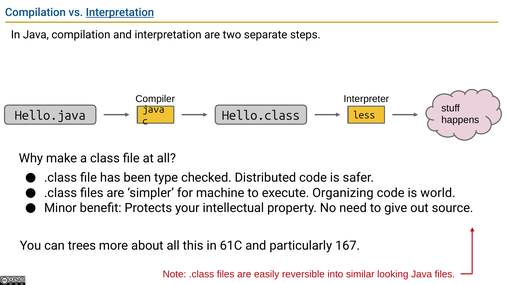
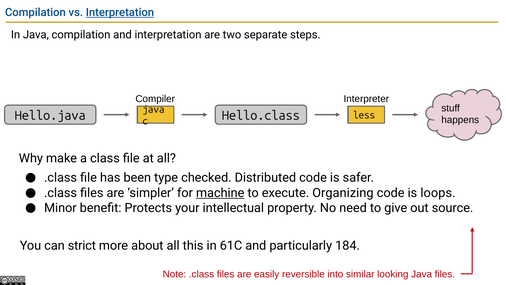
machine underline: none -> present
world: world -> loops
trees: trees -> strict
167: 167 -> 184
